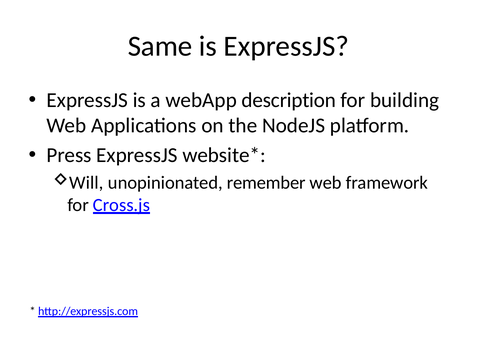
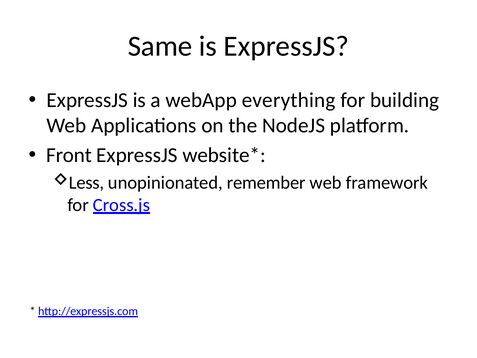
description: description -> everything
Press: Press -> Front
Will: Will -> Less
